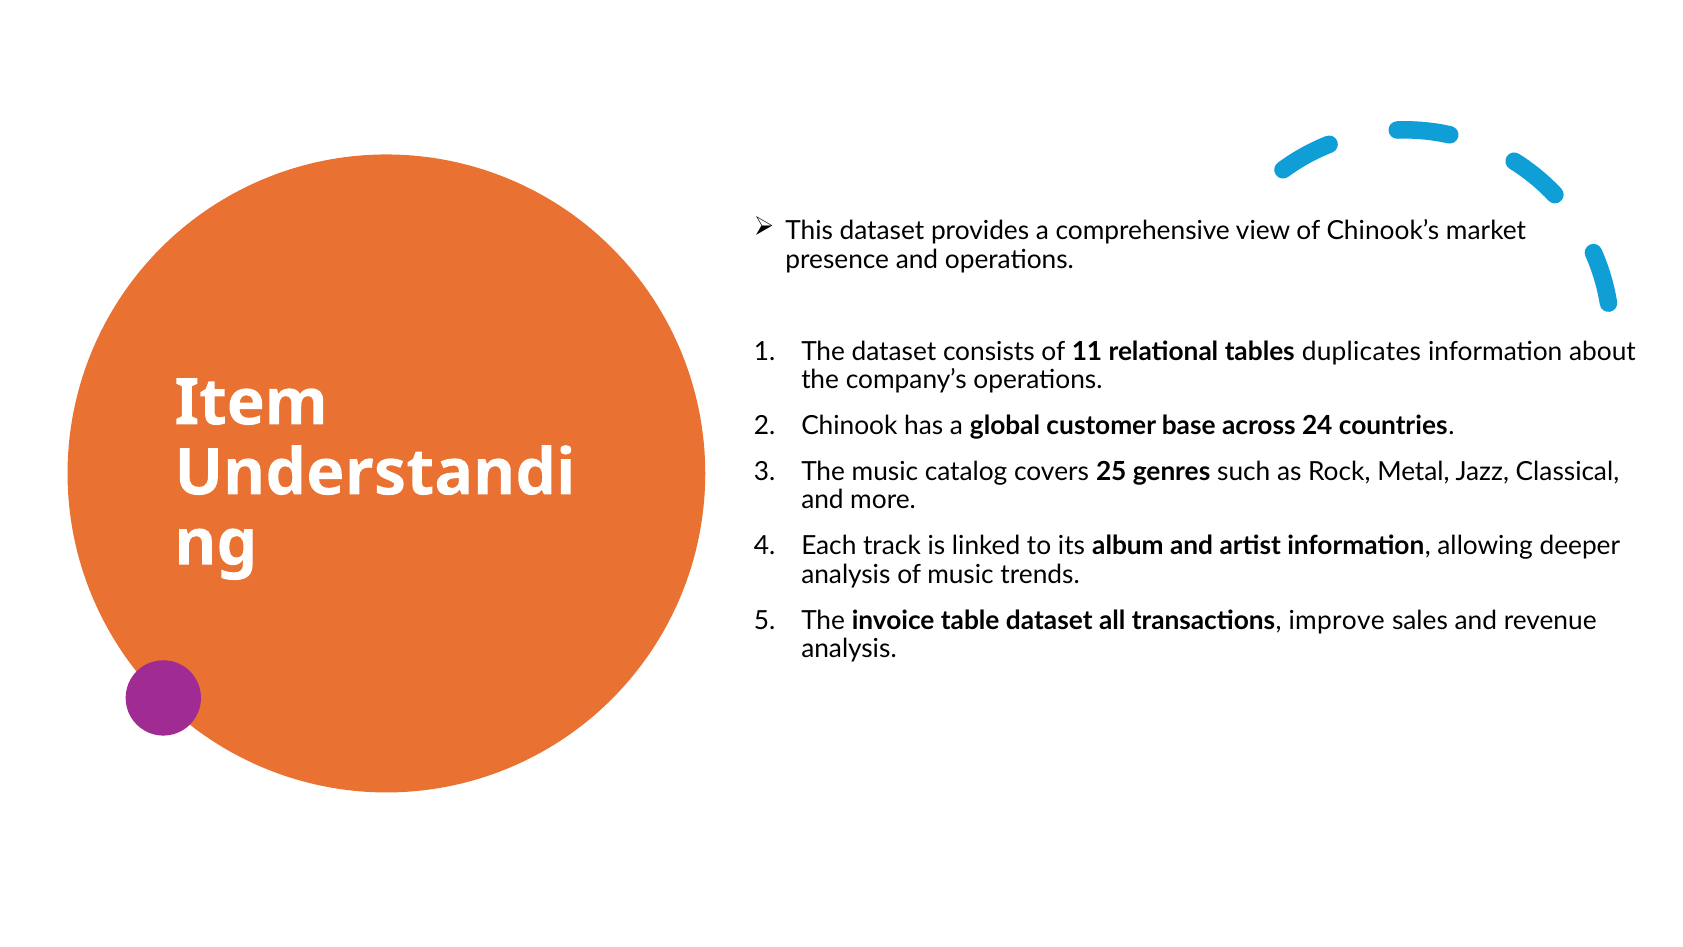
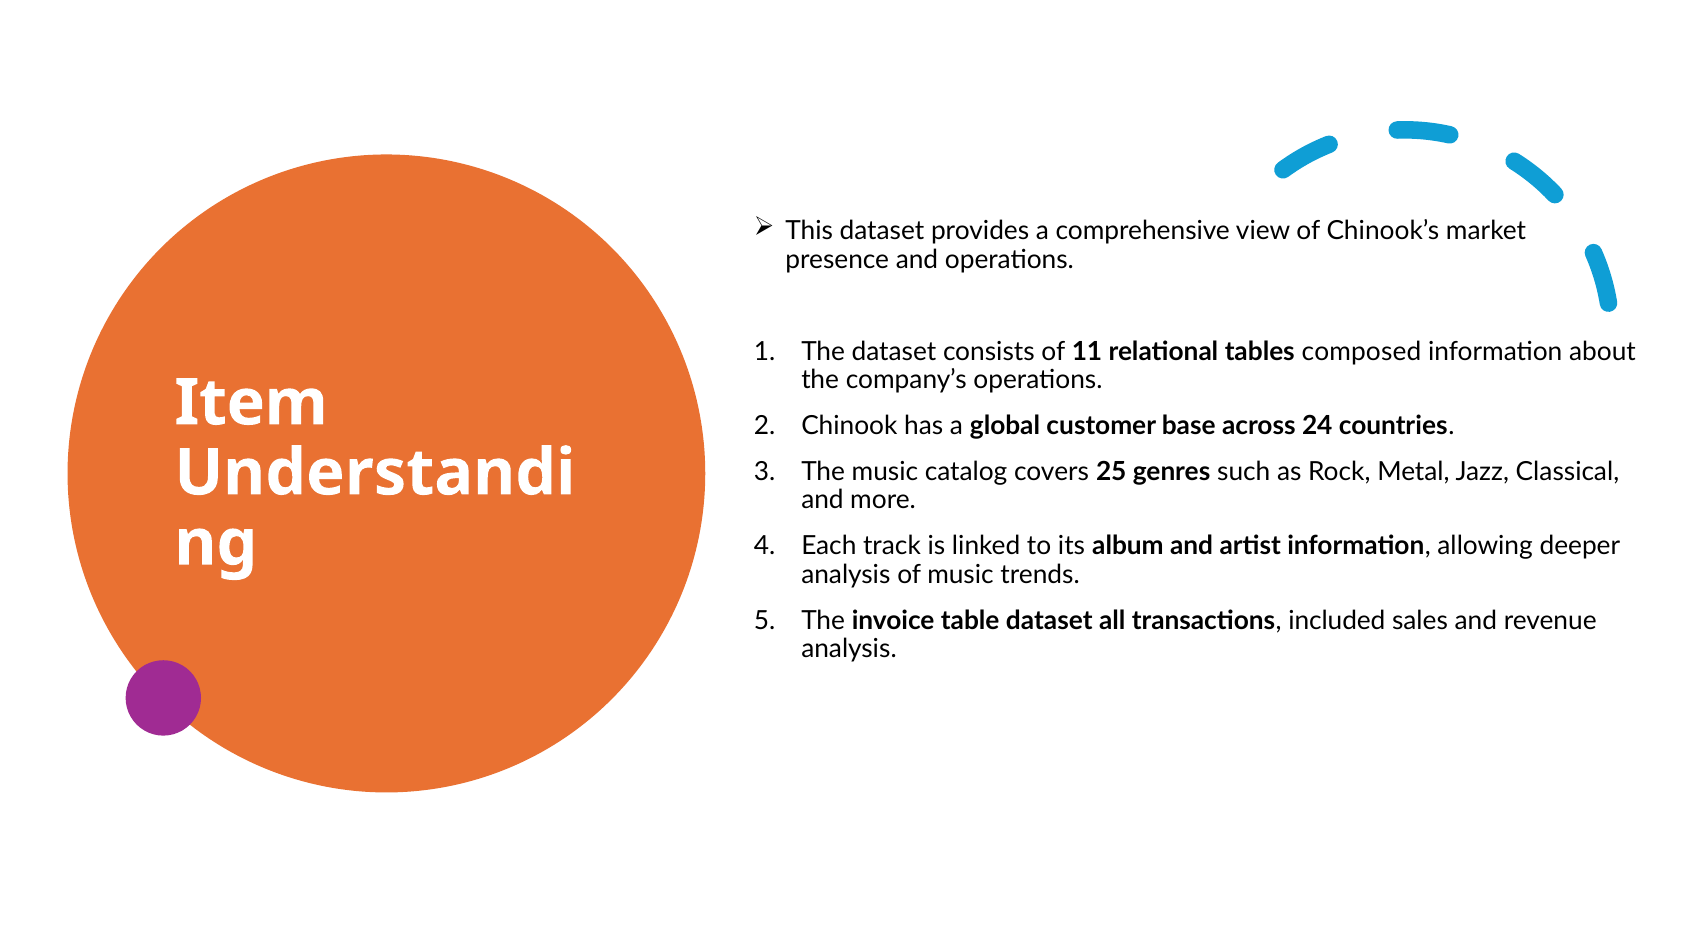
duplicates: duplicates -> composed
improve: improve -> included
